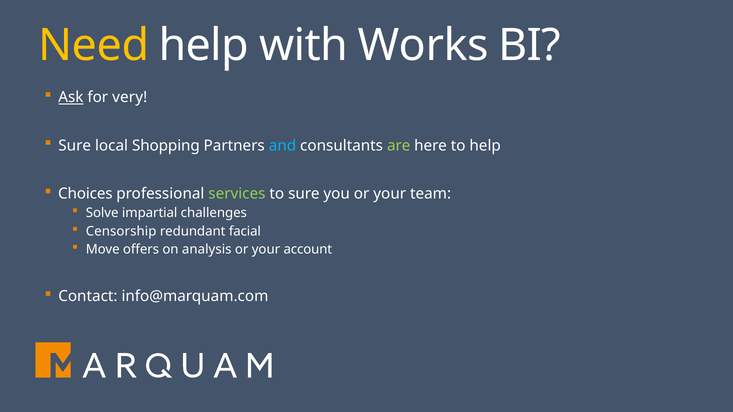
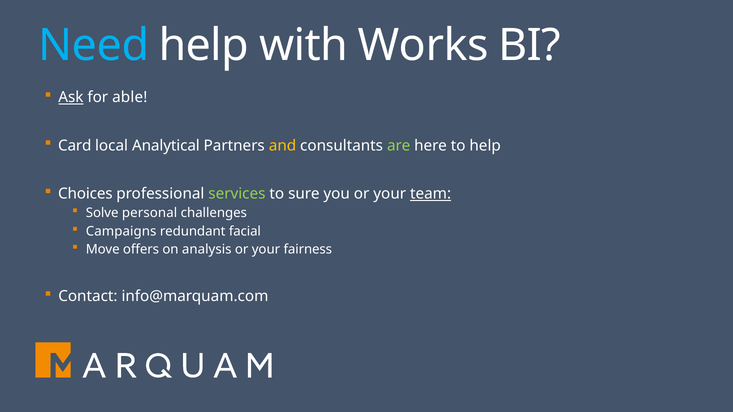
Need colour: yellow -> light blue
very: very -> able
Sure at (75, 146): Sure -> Card
Shopping: Shopping -> Analytical
and colour: light blue -> yellow
team underline: none -> present
impartial: impartial -> personal
Censorship: Censorship -> Campaigns
account: account -> fairness
